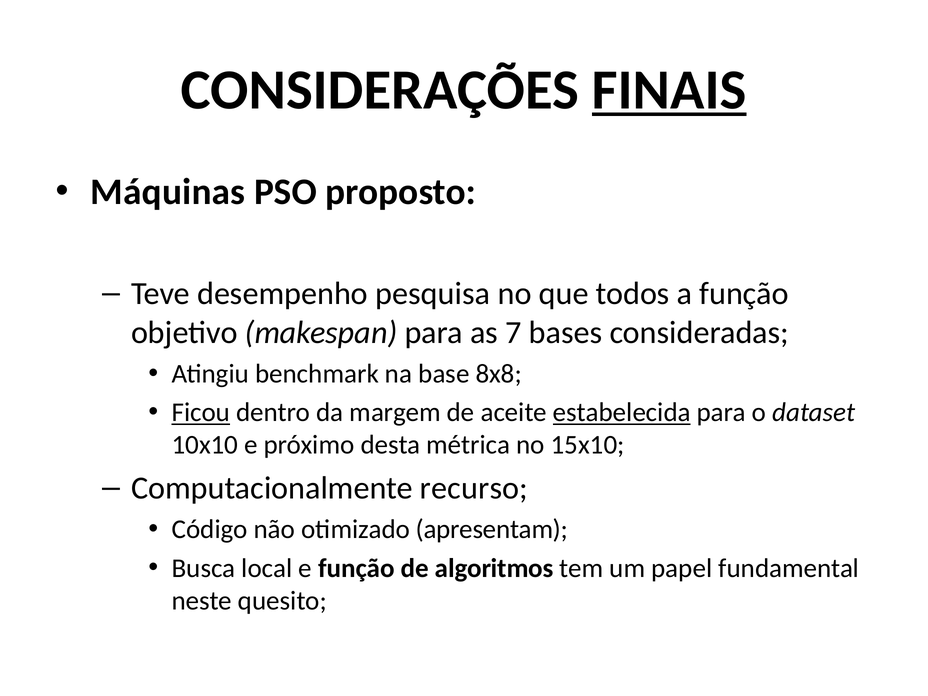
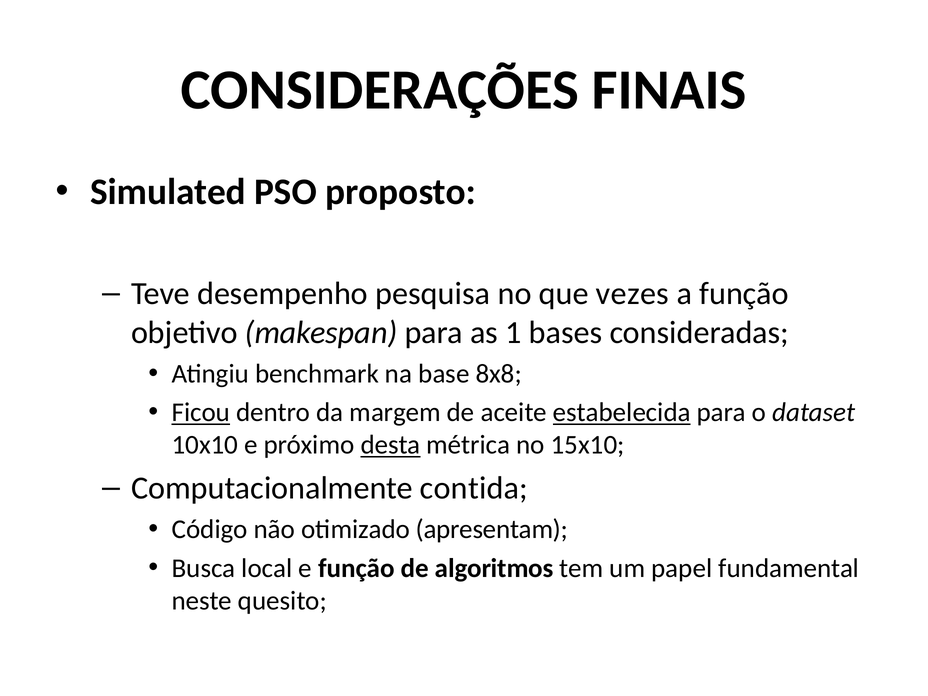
FINAIS underline: present -> none
Máquinas: Máquinas -> Simulated
todos: todos -> vezes
7: 7 -> 1
desta underline: none -> present
recurso: recurso -> contida
